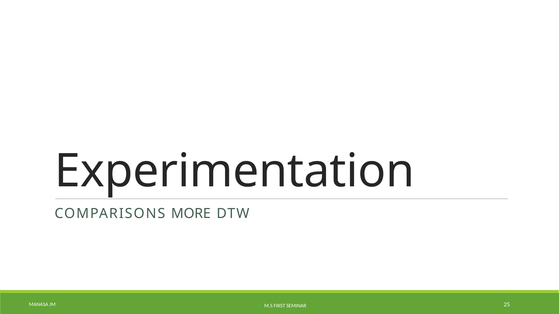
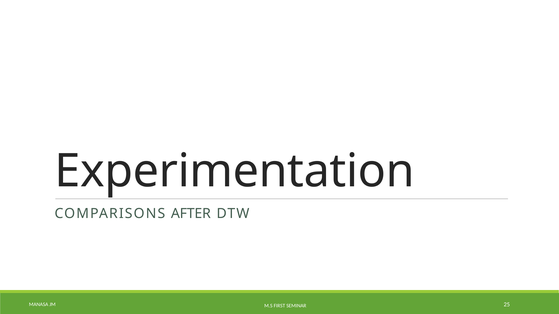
MORE: MORE -> AFTER
